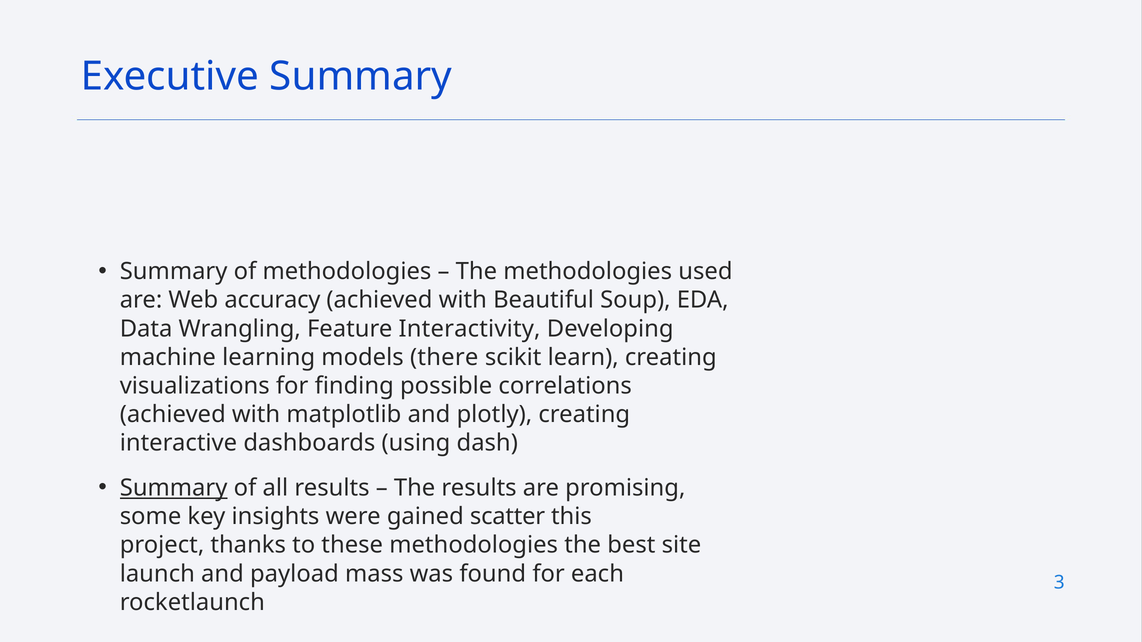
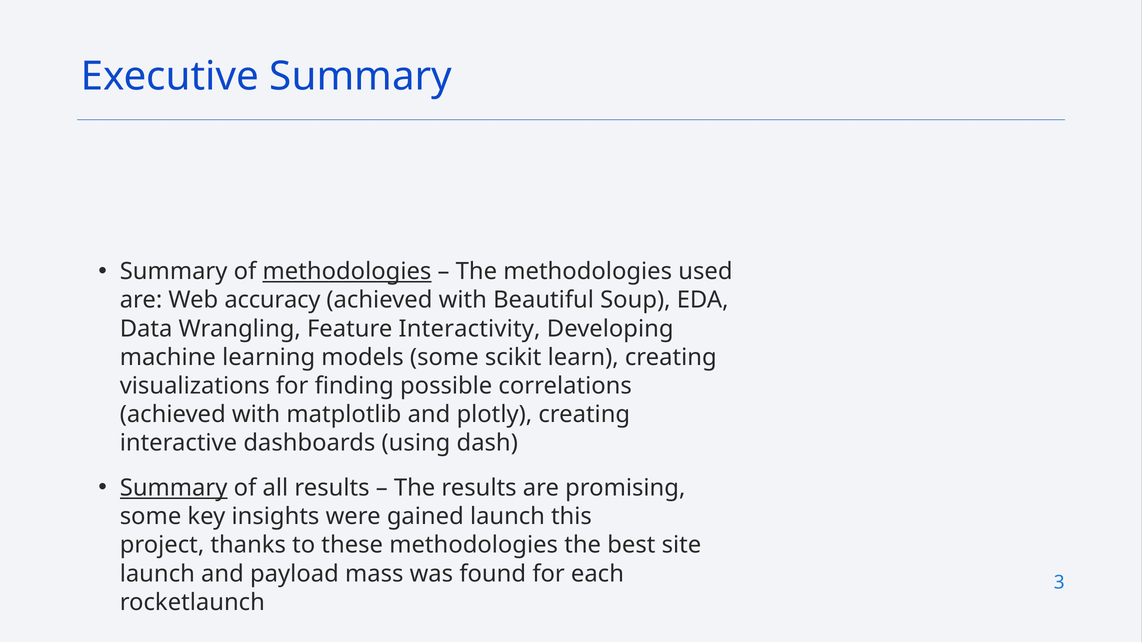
methodologies at (347, 272) underline: none -> present
models there: there -> some
gained scatter: scatter -> launch
